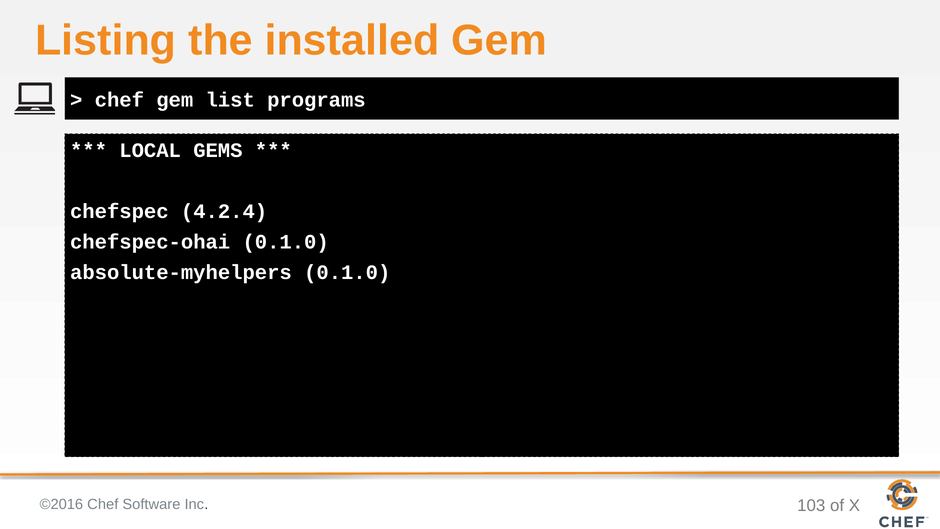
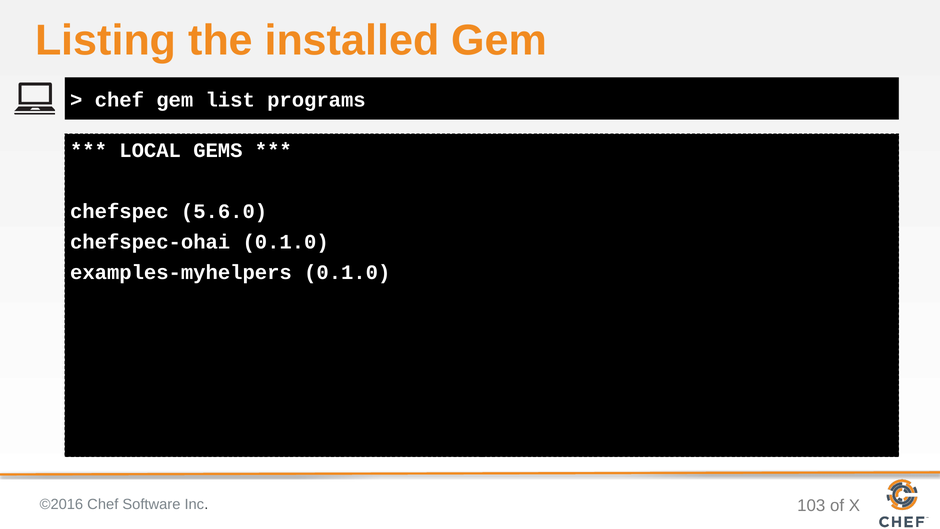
4.2.4: 4.2.4 -> 5.6.0
absolute-myhelpers: absolute-myhelpers -> examples-myhelpers
